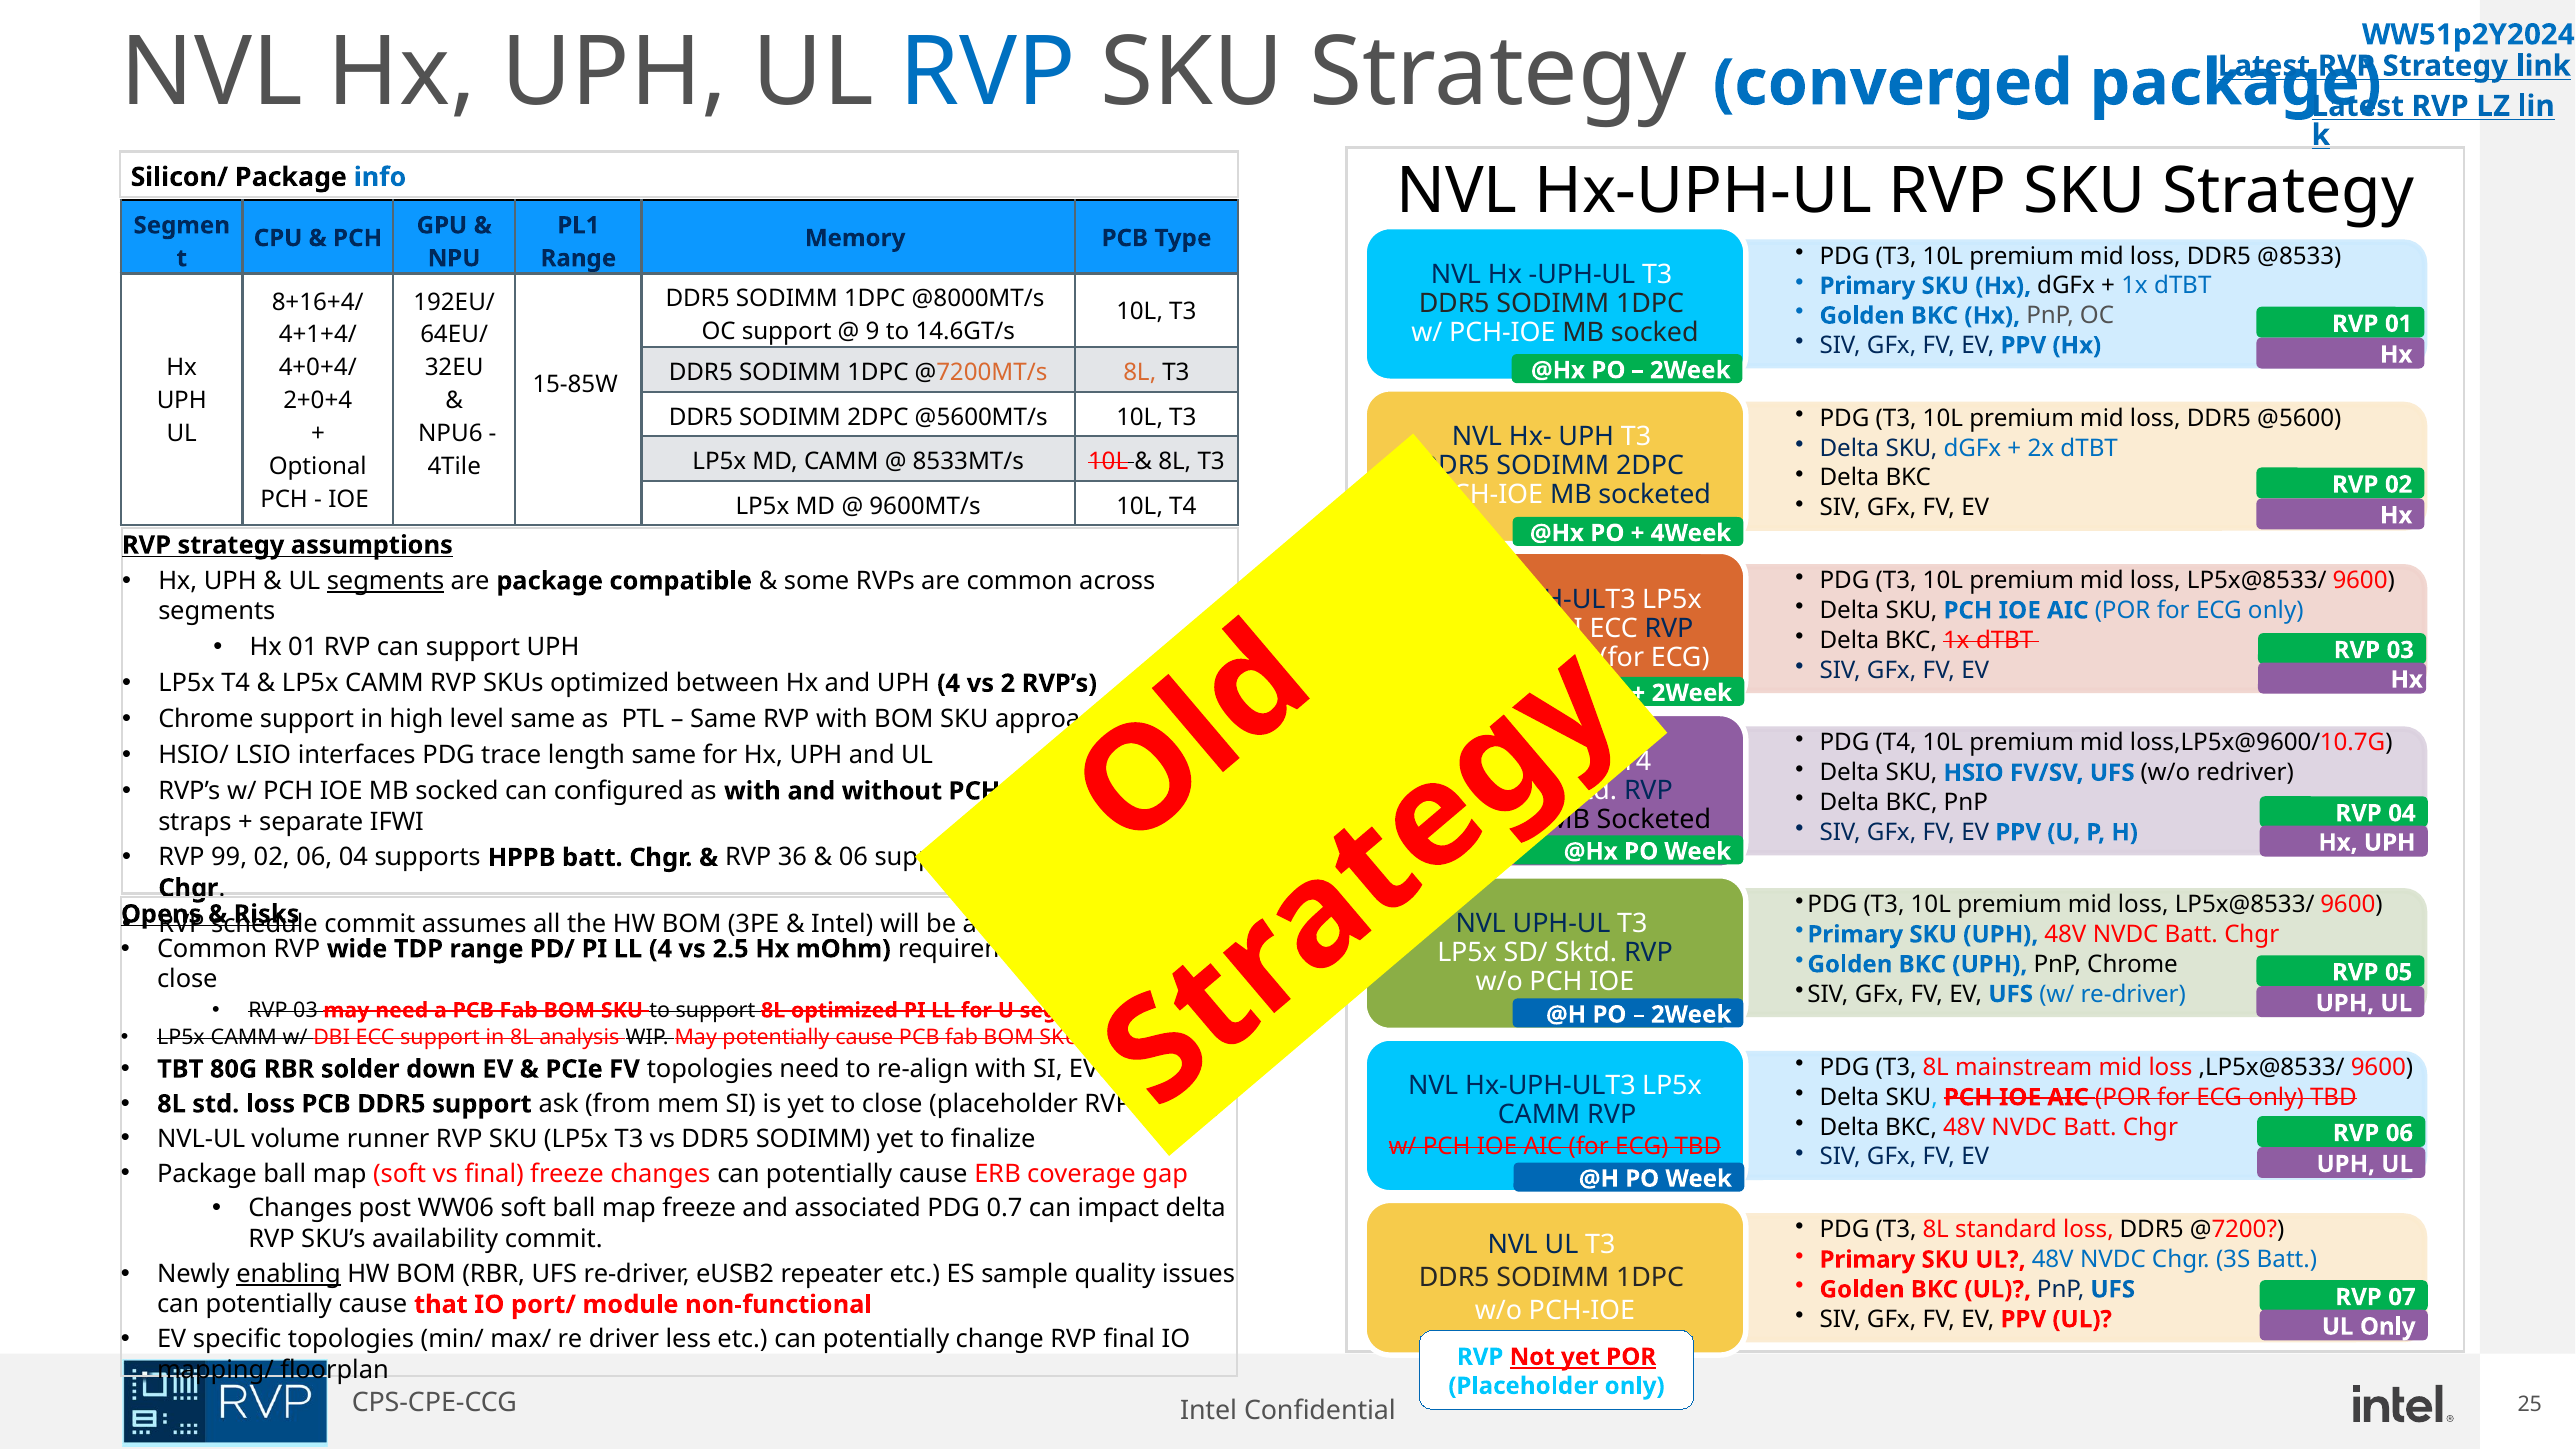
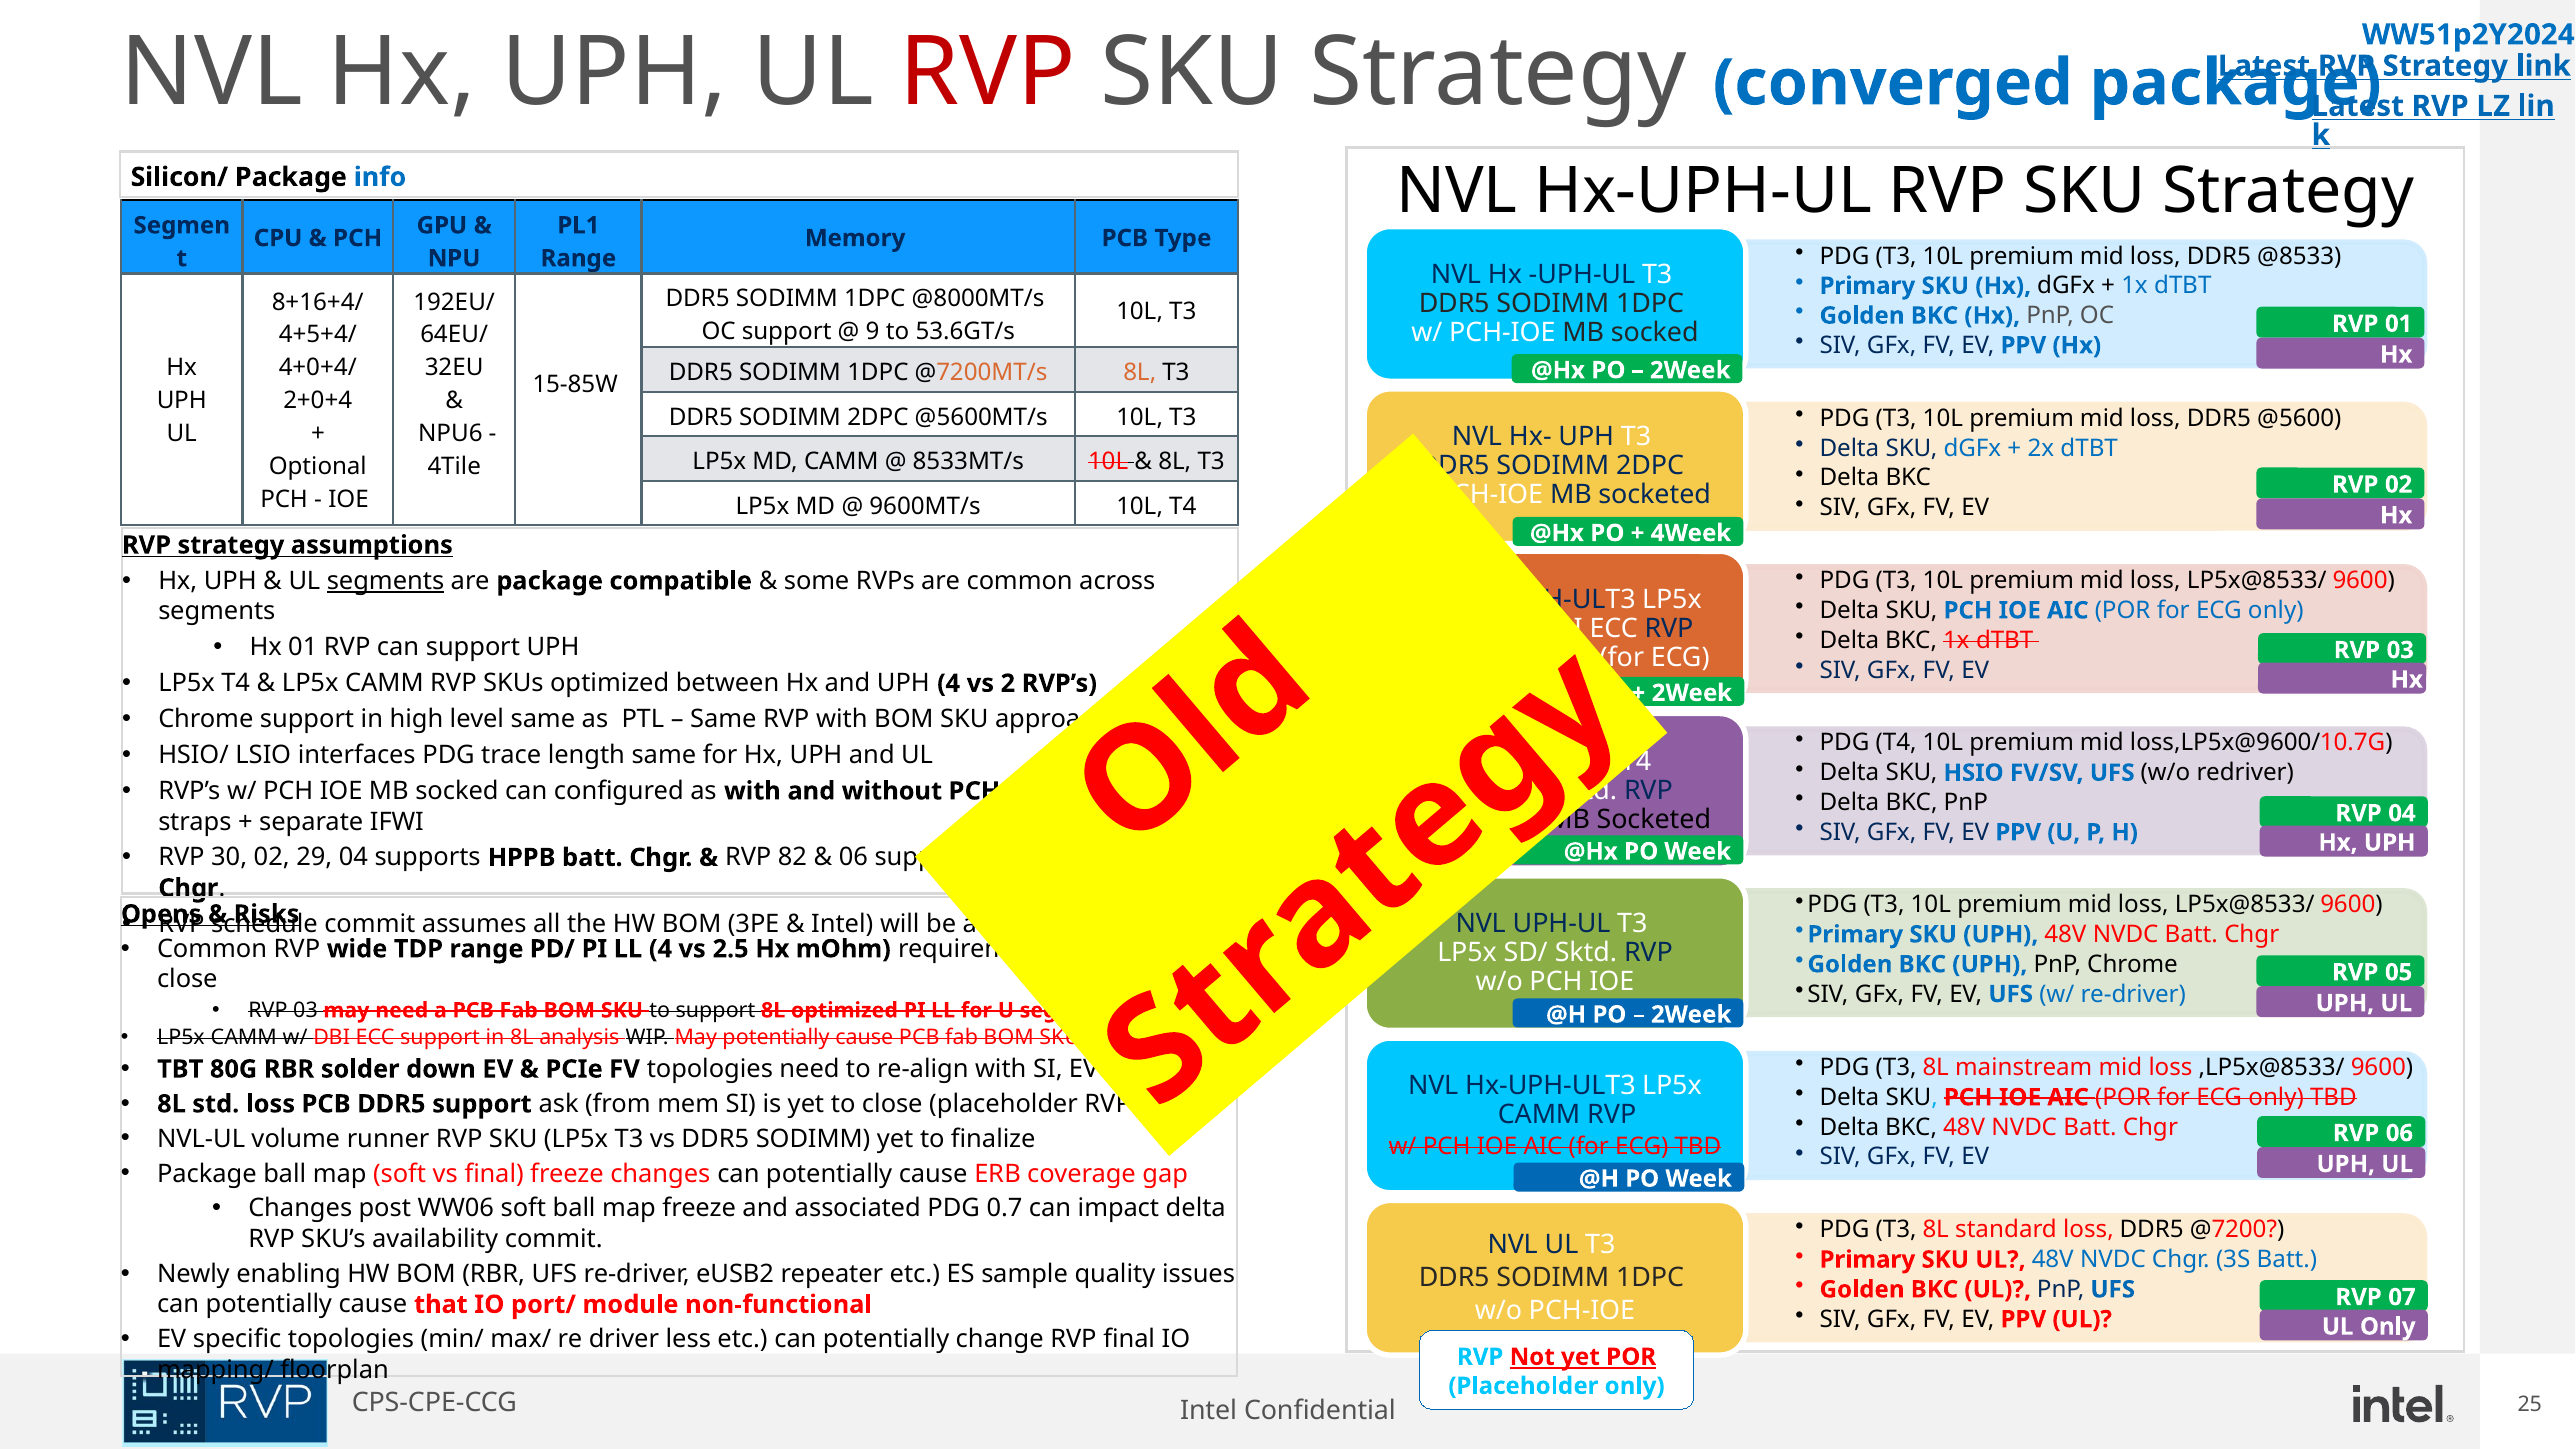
RVP at (987, 73) colour: blue -> red
14.6GT/s: 14.6GT/s -> 53.6GT/s
4+1+4/: 4+1+4/ -> 4+5+4/
99: 99 -> 30
02 06: 06 -> 29
36: 36 -> 82
enabling underline: present -> none
